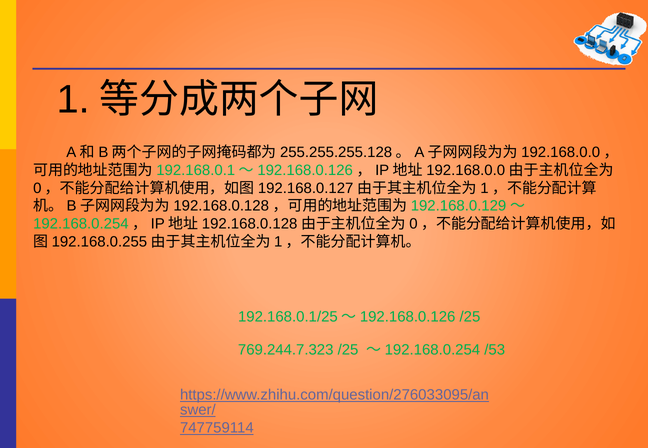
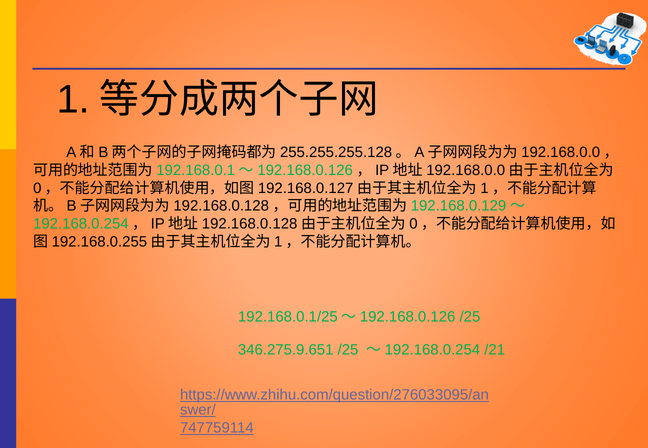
769.244.7.323: 769.244.7.323 -> 346.275.9.651
/53: /53 -> /21
